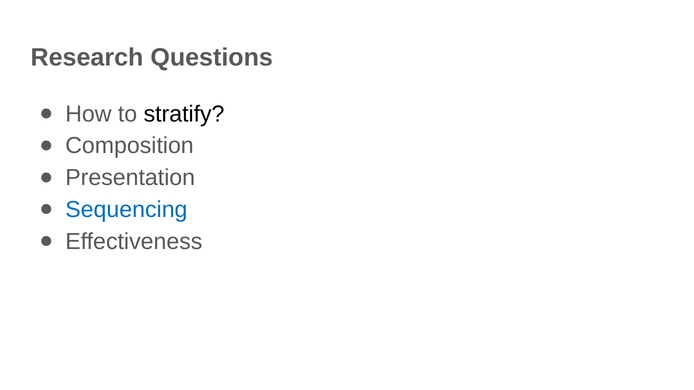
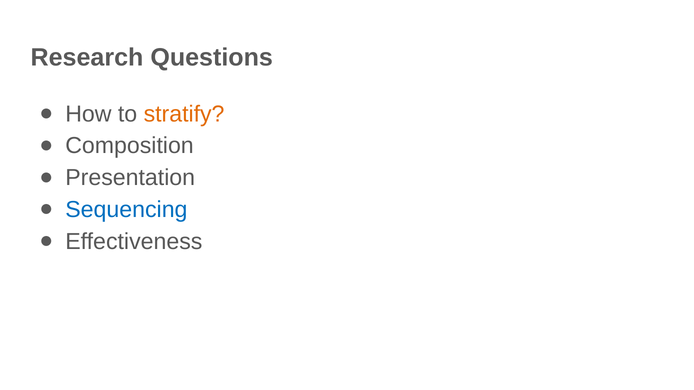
stratify colour: black -> orange
